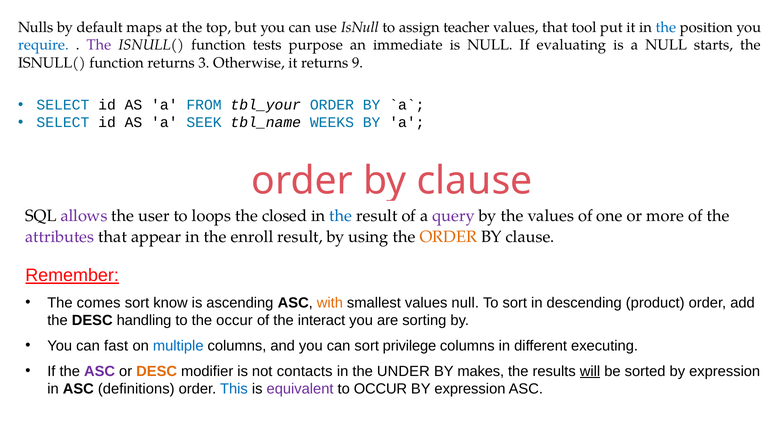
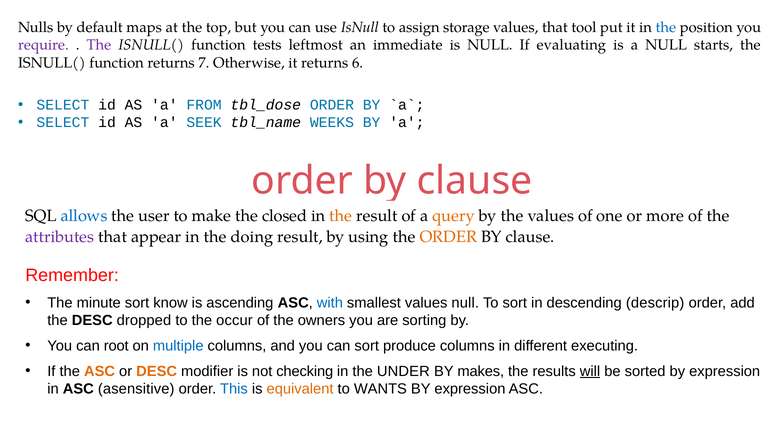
teacher: teacher -> storage
require colour: blue -> purple
purpose: purpose -> leftmost
3: 3 -> 7
9: 9 -> 6
tbl_your: tbl_your -> tbl_dose
allows colour: purple -> blue
loops: loops -> make
the at (341, 216) colour: blue -> orange
query colour: purple -> orange
enroll: enroll -> doing
Remember underline: present -> none
comes: comes -> minute
with colour: orange -> blue
product: product -> descrip
handling: handling -> dropped
interact: interact -> owners
fast: fast -> root
privilege: privilege -> produce
ASC at (100, 371) colour: purple -> orange
contacts: contacts -> checking
definitions: definitions -> asensitive
equivalent colour: purple -> orange
to OCCUR: OCCUR -> WANTS
